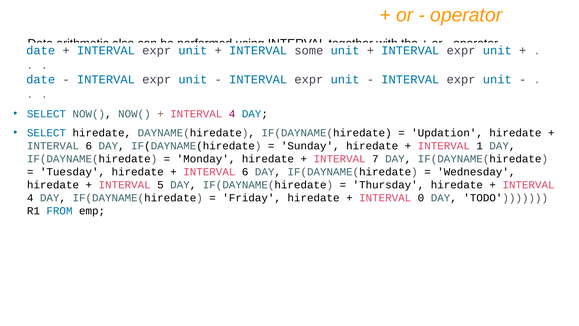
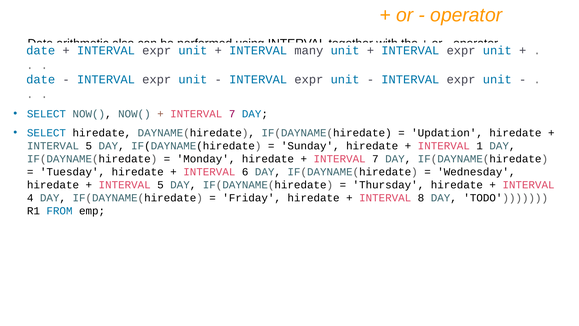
some: some -> many
4 at (232, 114): 4 -> 7
6 at (89, 146): 6 -> 5
0: 0 -> 8
